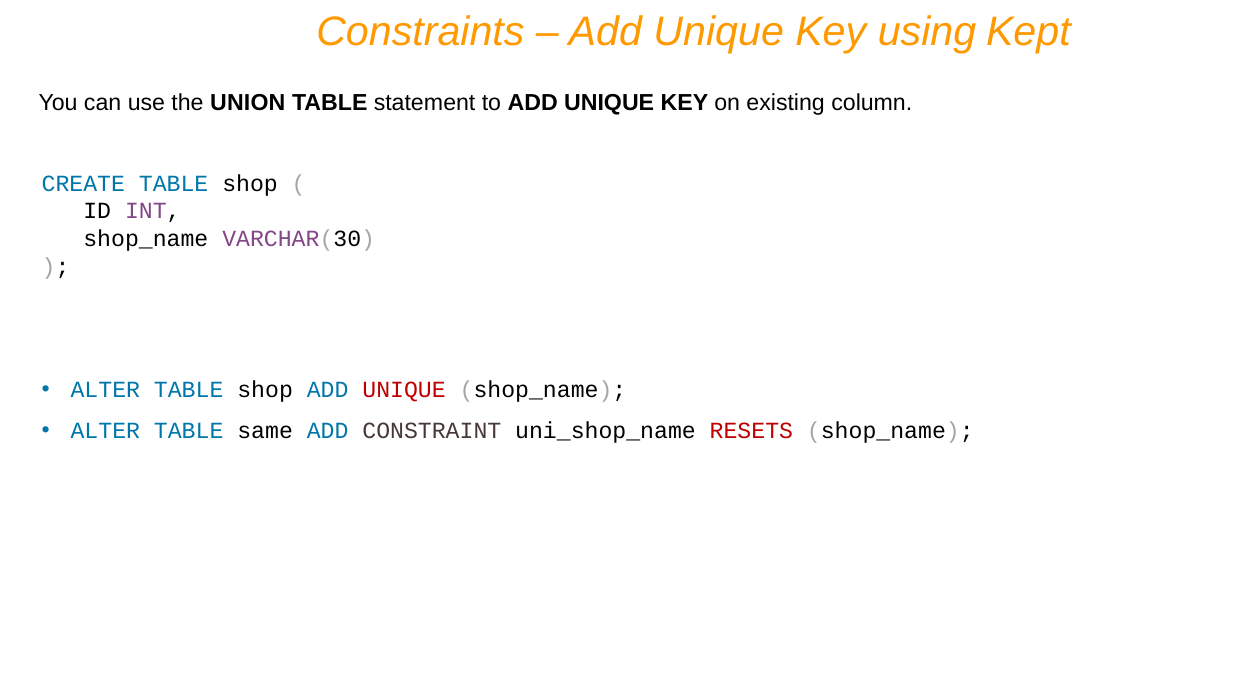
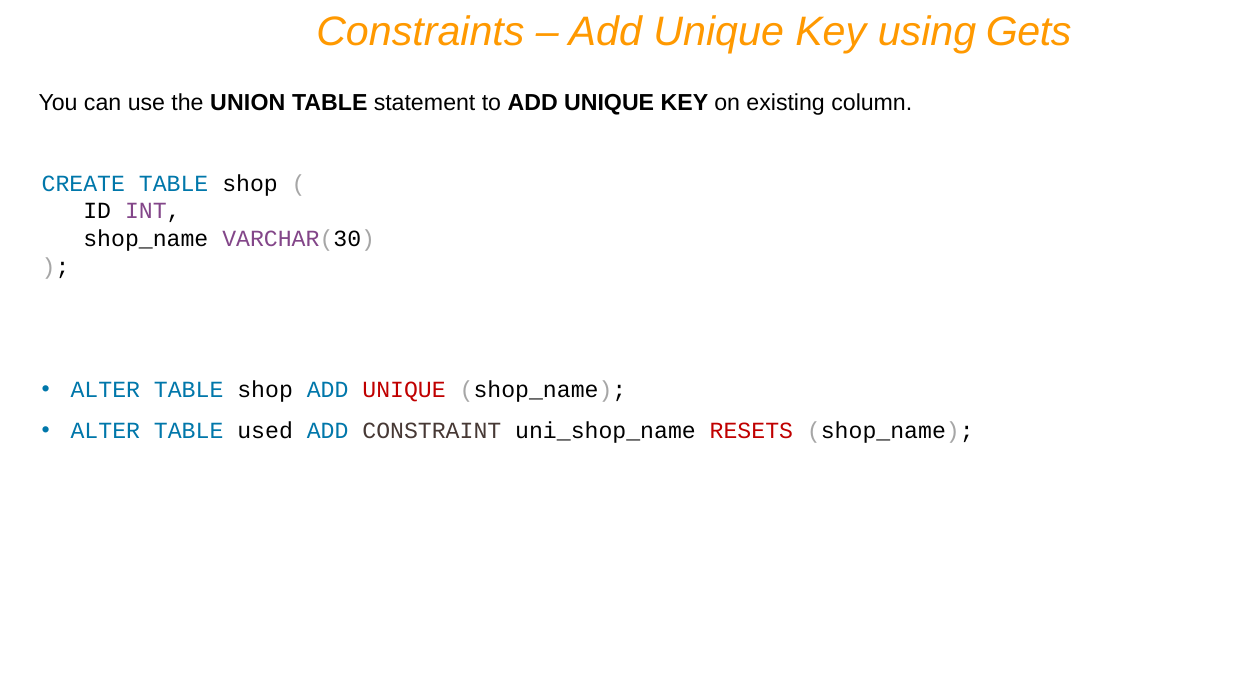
Kept: Kept -> Gets
same: same -> used
